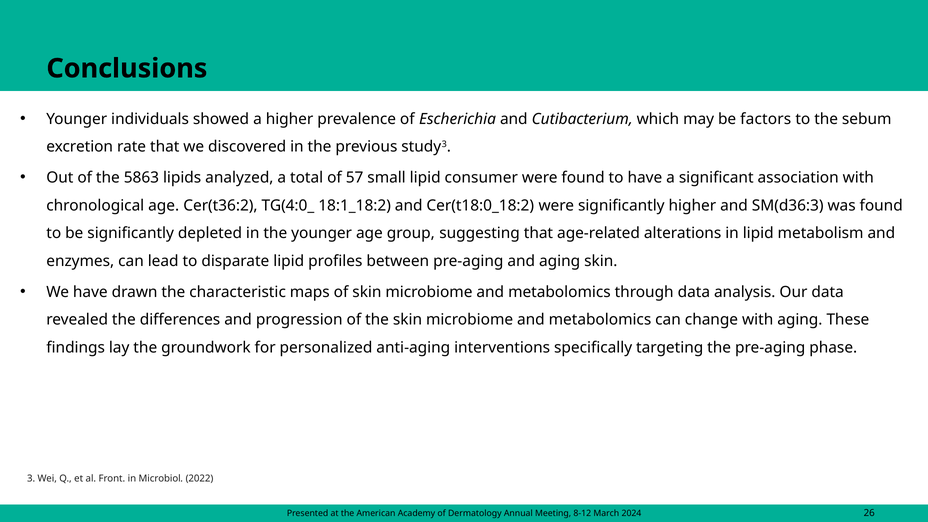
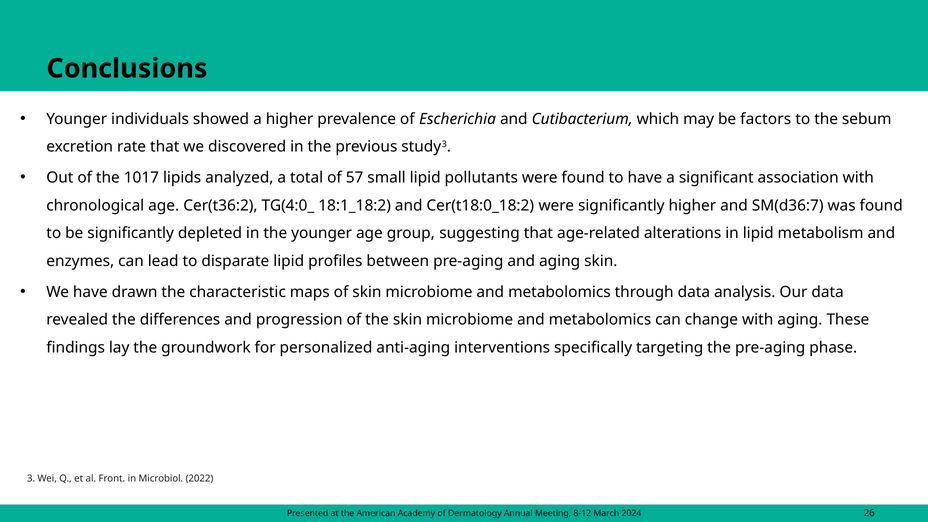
5863: 5863 -> 1017
consumer: consumer -> pollutants
SM(d36:3: SM(d36:3 -> SM(d36:7
